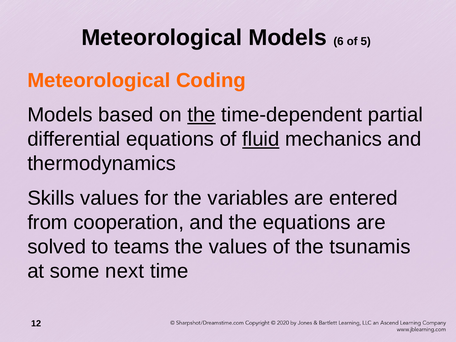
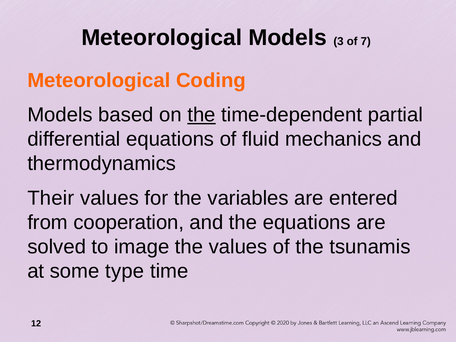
6: 6 -> 3
5: 5 -> 7
fluid underline: present -> none
Skills: Skills -> Their
teams: teams -> image
next: next -> type
